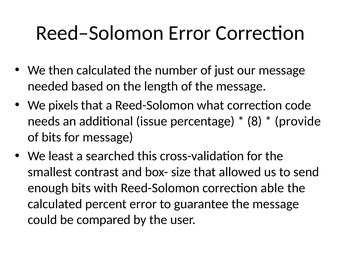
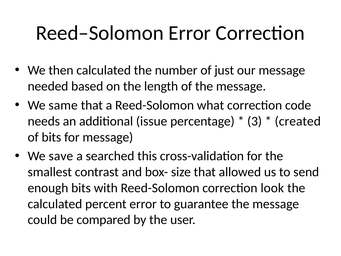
pixels: pixels -> same
8: 8 -> 3
provide: provide -> created
least: least -> save
able: able -> look
